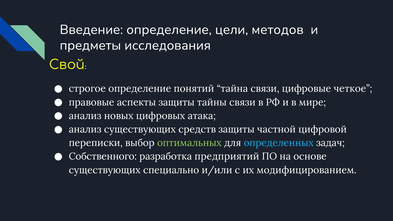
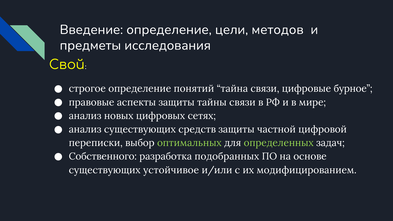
четкое: четкое -> бурное
атака: атака -> сетях
определенных colour: light blue -> light green
предприятий: предприятий -> подобранных
специально: специально -> устойчивое
